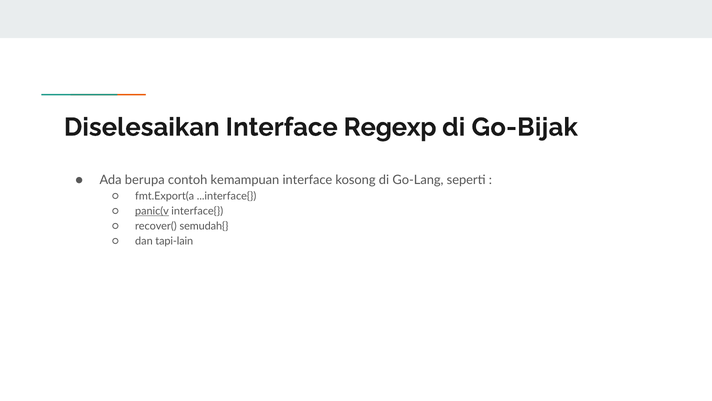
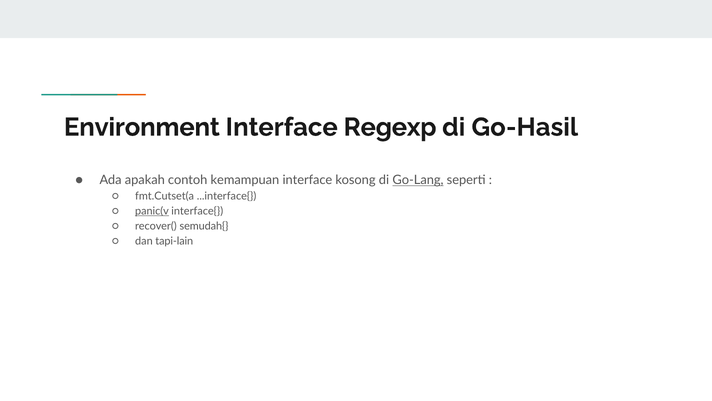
Diselesaikan: Diselesaikan -> Environment
Go-Bijak: Go-Bijak -> Go-Hasil
berupa: berupa -> apakah
Go-Lang underline: none -> present
fmt.Export(a: fmt.Export(a -> fmt.Cutset(a
